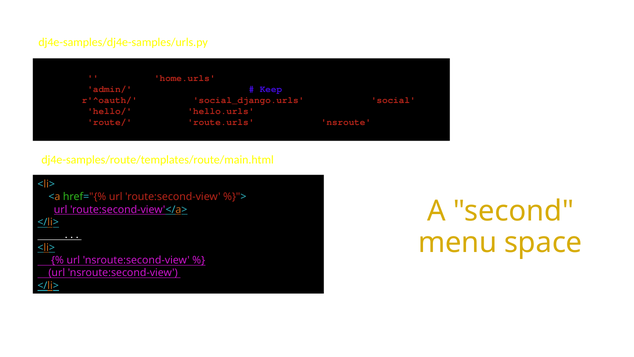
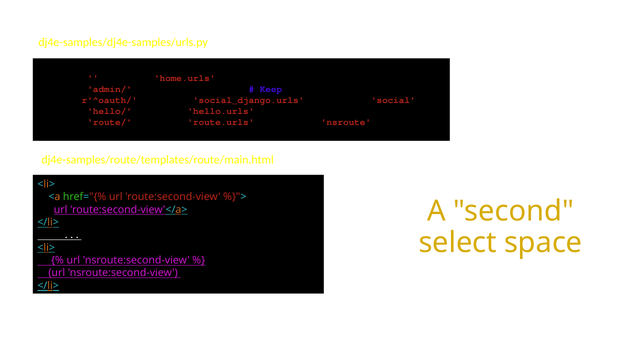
menu: menu -> select
